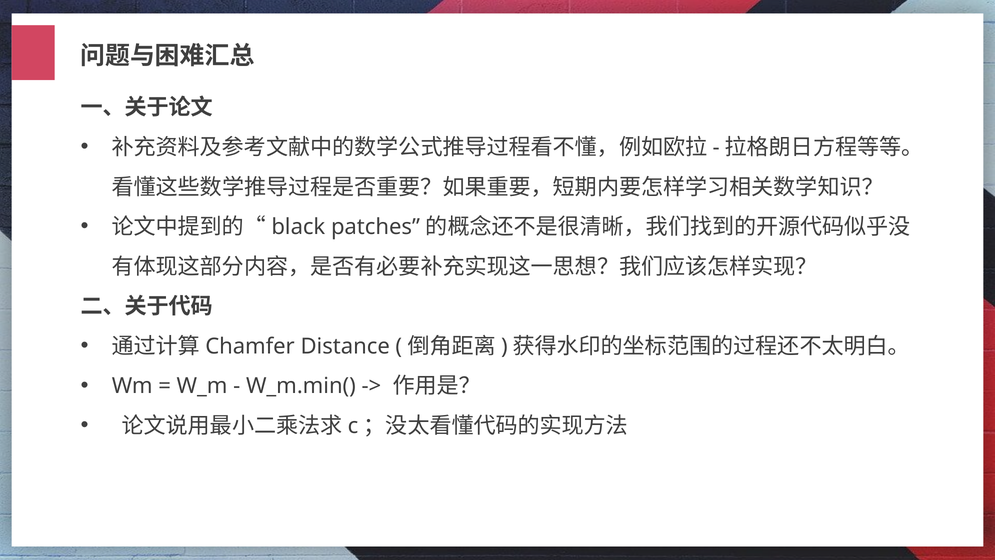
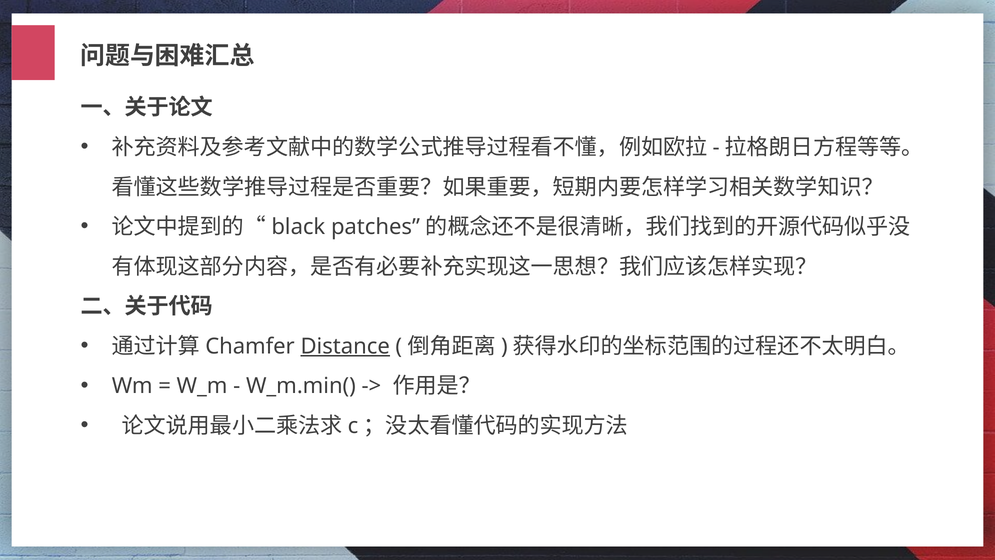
Distance underline: none -> present
